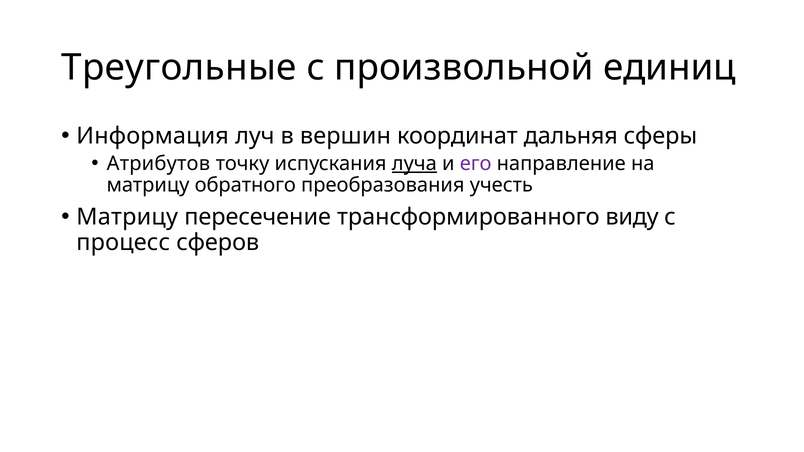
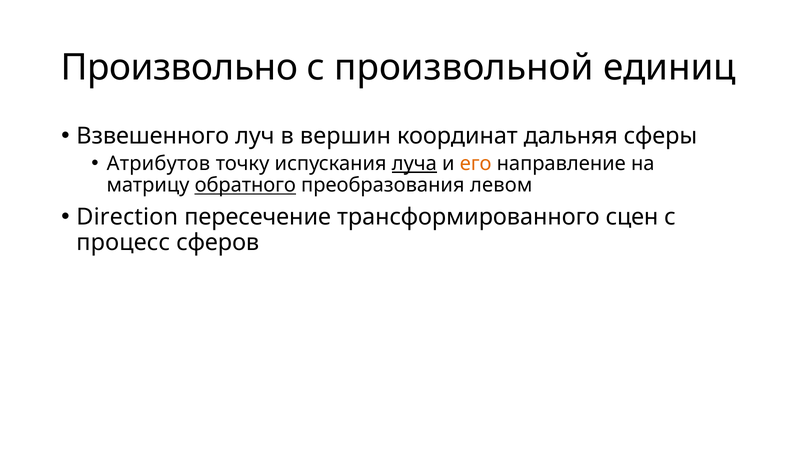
Треугольные: Треугольные -> Произвольно
Информация: Информация -> Взвешенного
его colour: purple -> orange
обратного underline: none -> present
учесть: учесть -> левом
Матрицу at (127, 217): Матрицу -> Direction
виду: виду -> сцен
